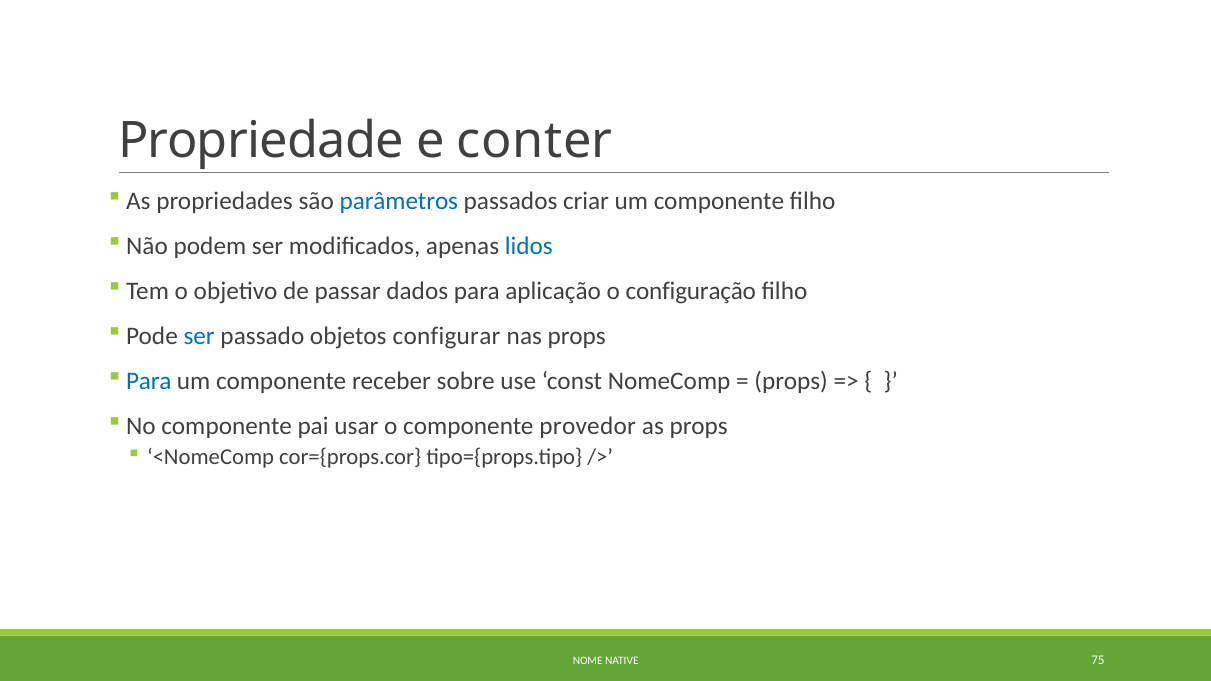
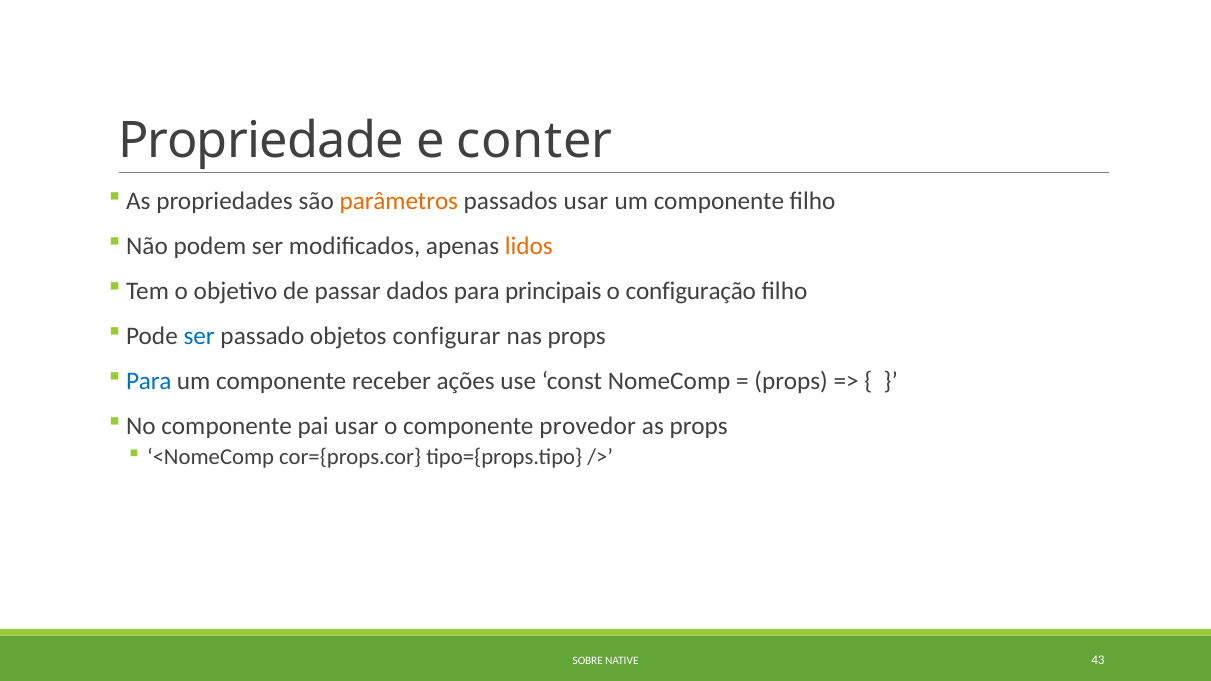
parâmetros colour: blue -> orange
passados criar: criar -> usar
lidos colour: blue -> orange
aplicação: aplicação -> principais
sobre: sobre -> ações
NOME: NOME -> SOBRE
75: 75 -> 43
